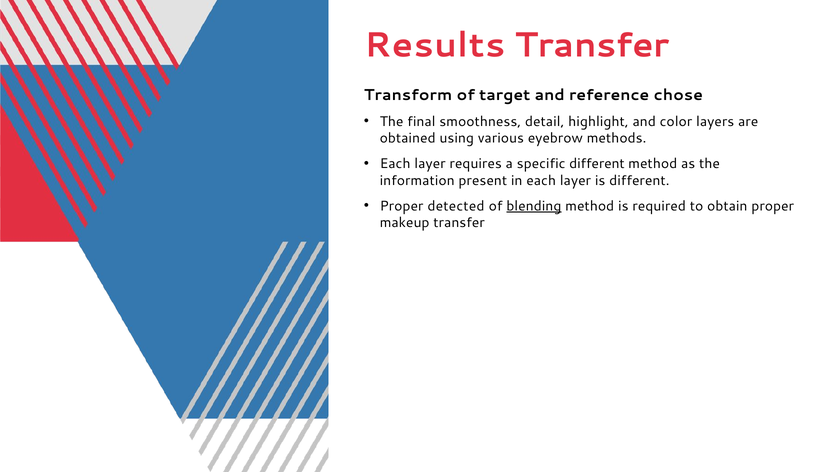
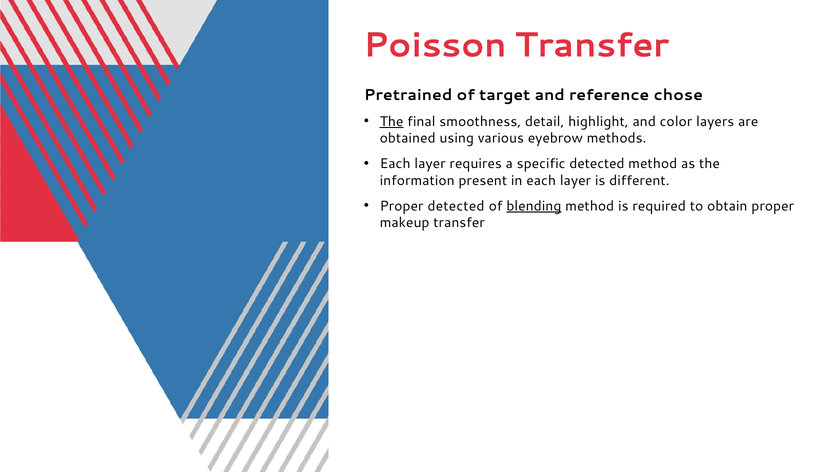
Results: Results -> Poisson
Transform: Transform -> Pretrained
The at (392, 122) underline: none -> present
specific different: different -> detected
